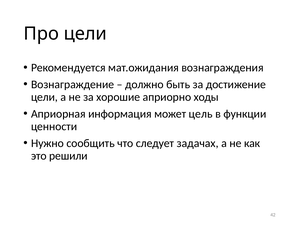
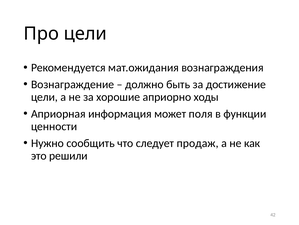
цель: цель -> поля
задачах: задачах -> продаж
